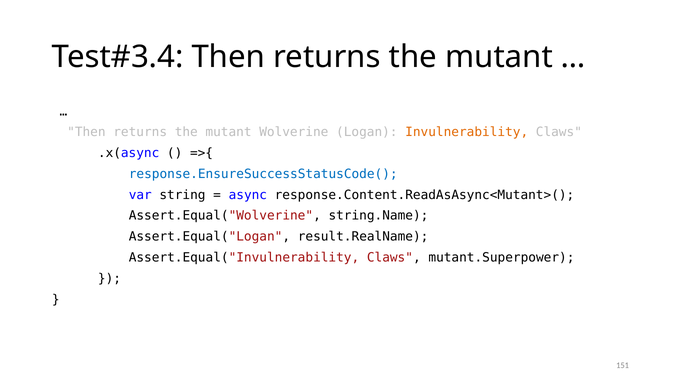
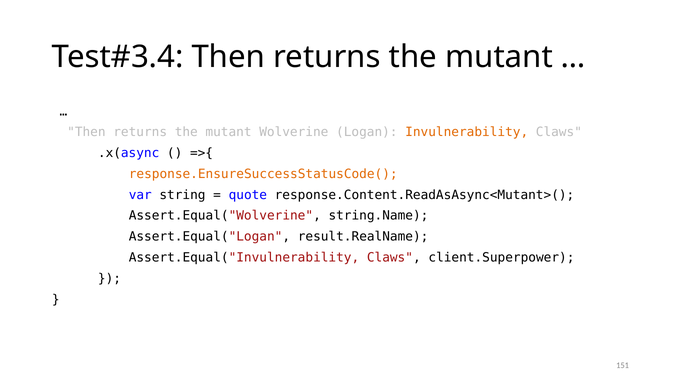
response.EnsureSuccessStatusCode( colour: blue -> orange
async: async -> quote
mutant.Superpower: mutant.Superpower -> client.Superpower
